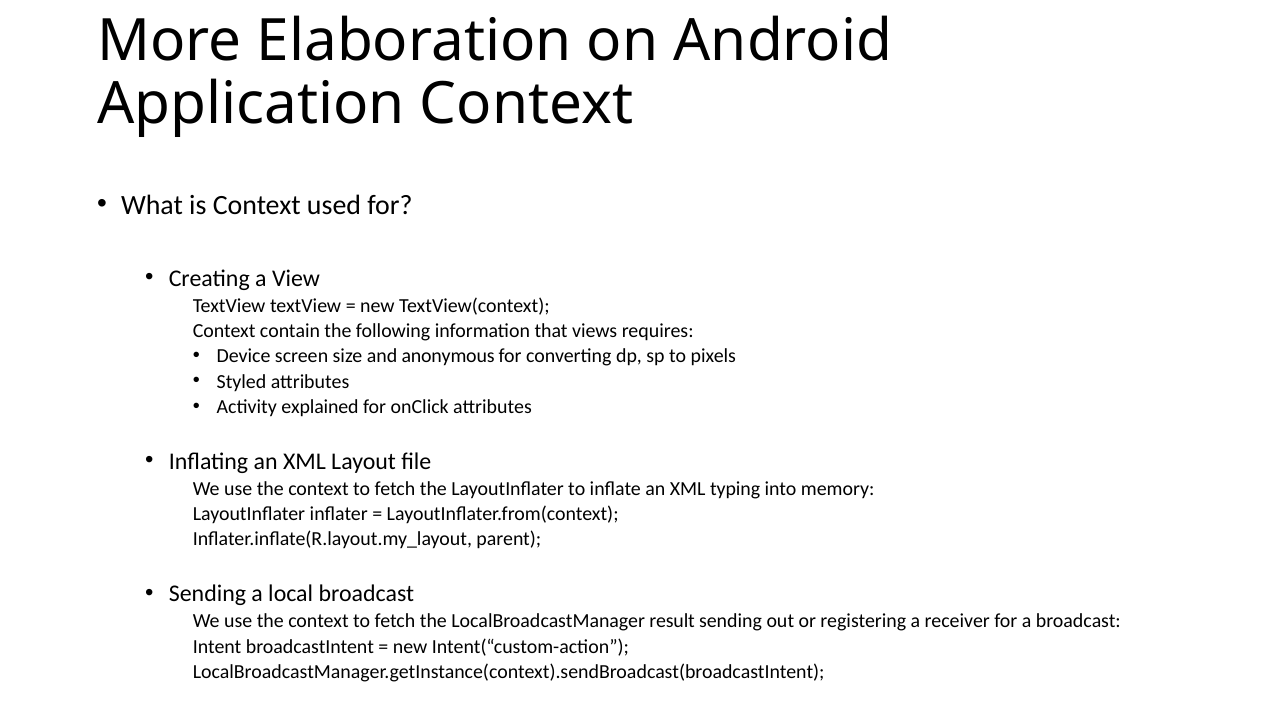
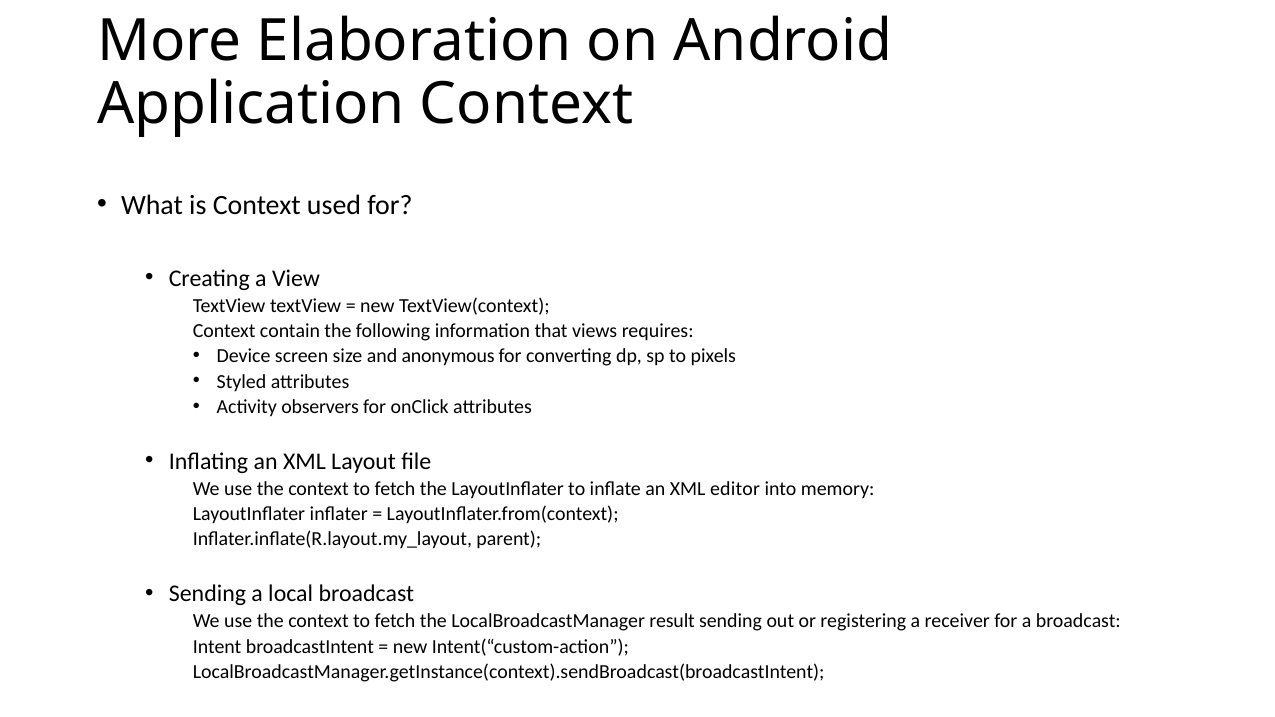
explained: explained -> observers
typing: typing -> editor
